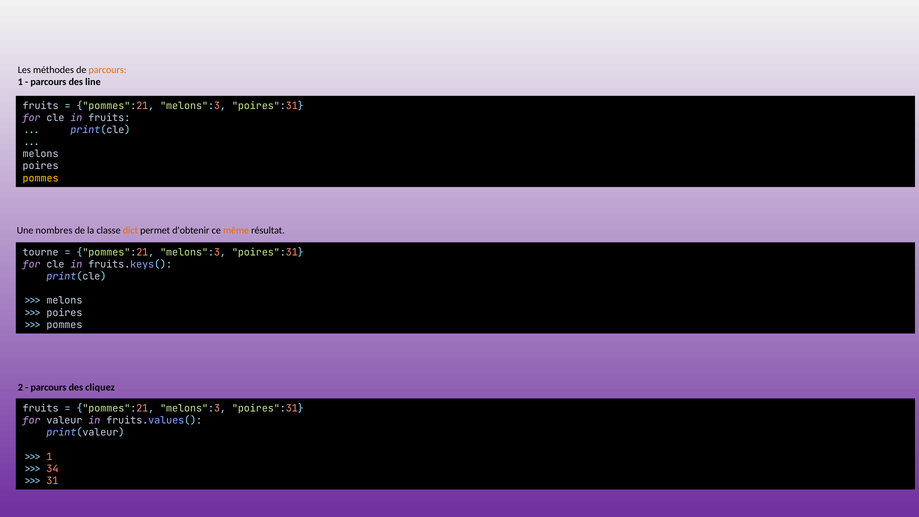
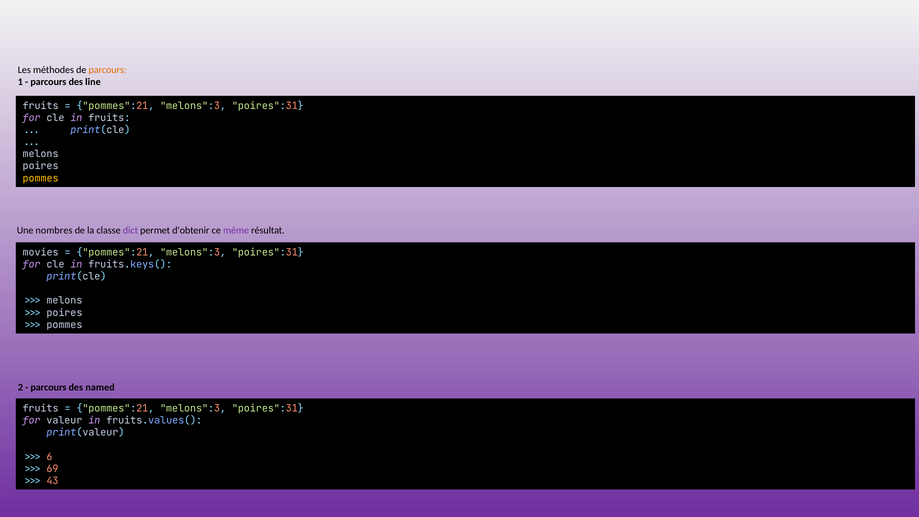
dict colour: orange -> purple
même colour: orange -> purple
tourne: tourne -> movies
cliquez: cliquez -> named
1 at (49, 457): 1 -> 6
34: 34 -> 69
31: 31 -> 43
